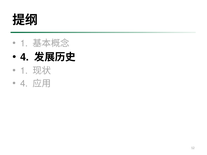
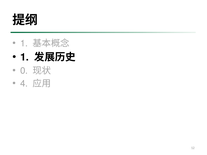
4 at (24, 57): 4 -> 1
1 at (24, 71): 1 -> 0
